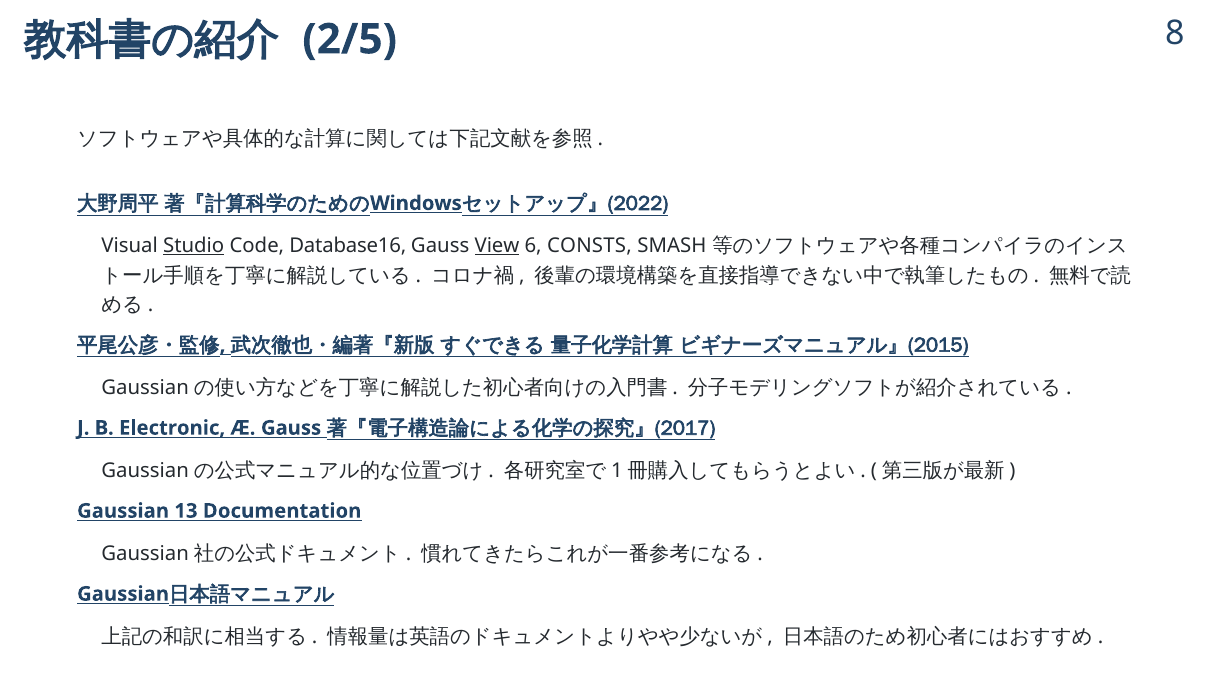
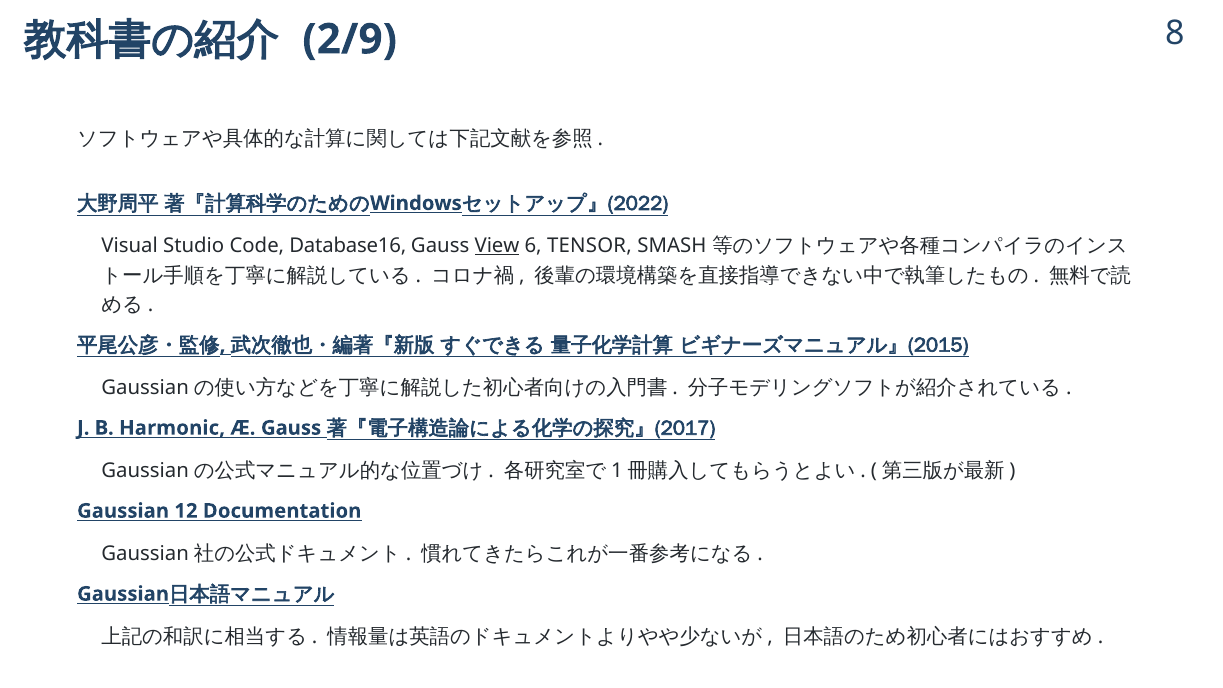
2/5: 2/5 -> 2/9
Studio underline: present -> none
CONSTS: CONSTS -> TENSOR
Electronic: Electronic -> Harmonic
13: 13 -> 12
